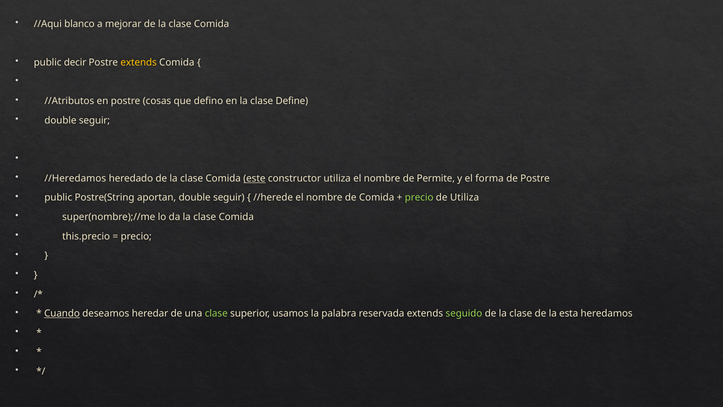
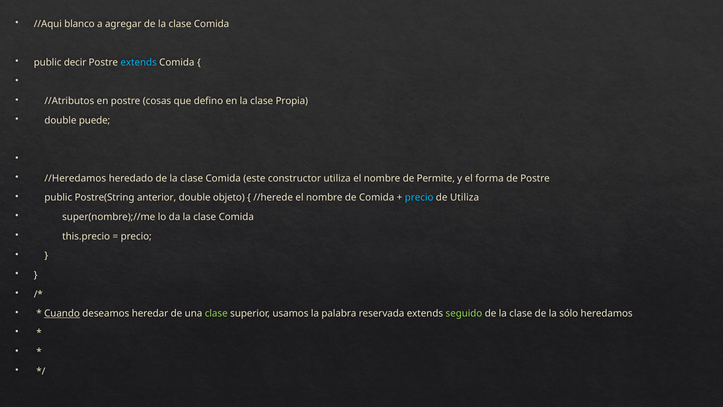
mejorar: mejorar -> agregar
extends at (139, 62) colour: yellow -> light blue
Define: Define -> Propia
seguir at (95, 120): seguir -> puede
este underline: present -> none
aportan: aportan -> anterior
seguir at (229, 198): seguir -> objeto
precio at (419, 198) colour: light green -> light blue
esta: esta -> sólo
